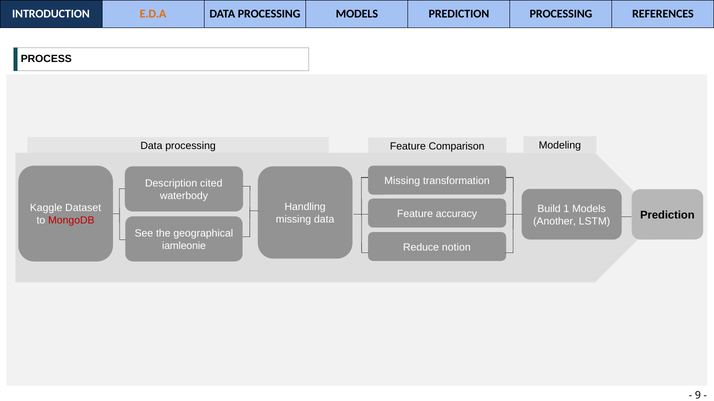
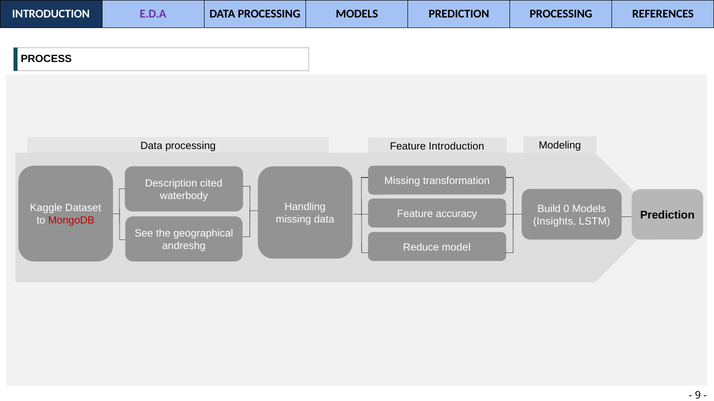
E.D.A colour: orange -> purple
Feature Comparison: Comparison -> Introduction
1: 1 -> 0
Another: Another -> Insights
iamleonie: iamleonie -> andreshg
notion: notion -> model
